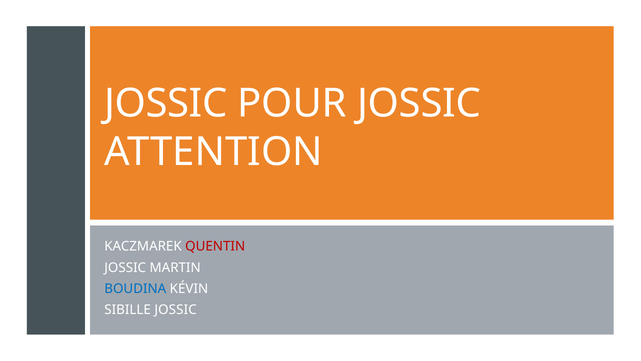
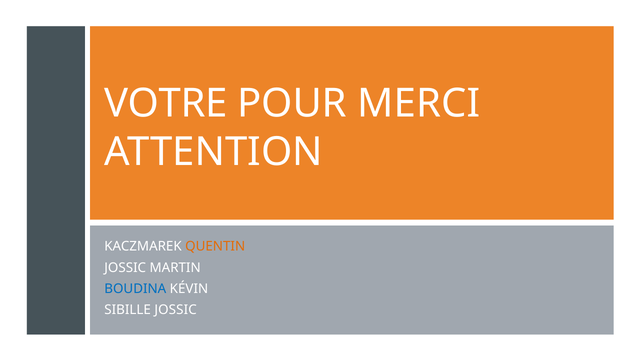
JOSSIC at (166, 104): JOSSIC -> VOTRE
POUR JOSSIC: JOSSIC -> MERCI
QUENTIN colour: red -> orange
